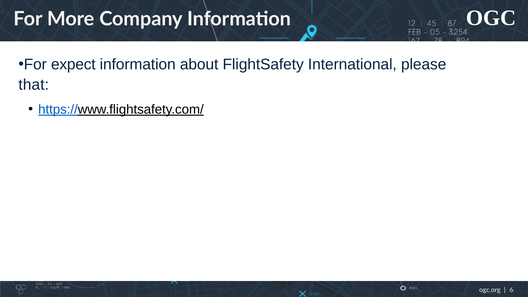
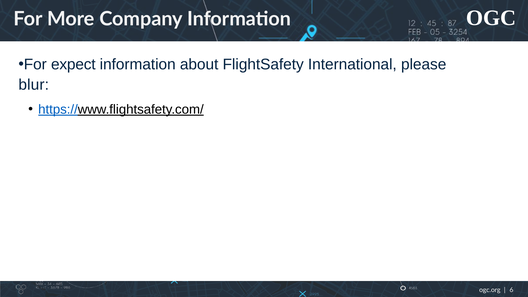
that: that -> blur
